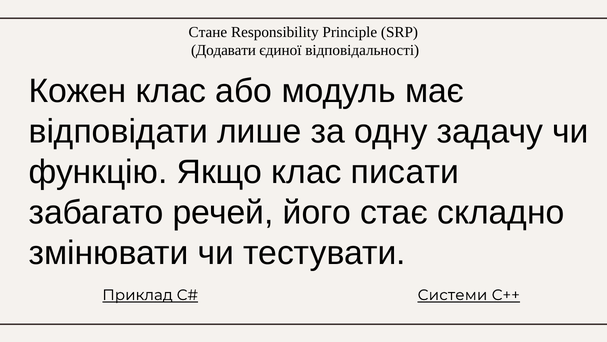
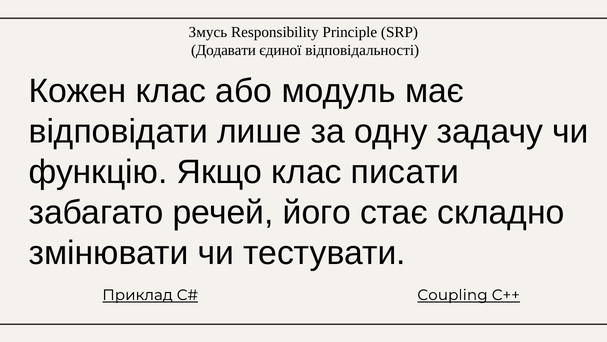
Стане: Стане -> Змусь
Системи: Системи -> Coupling
